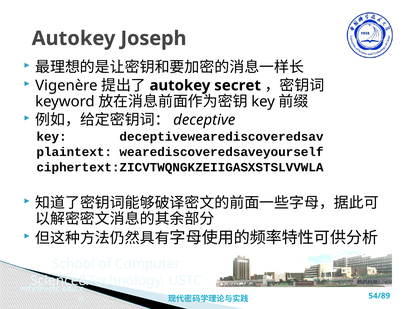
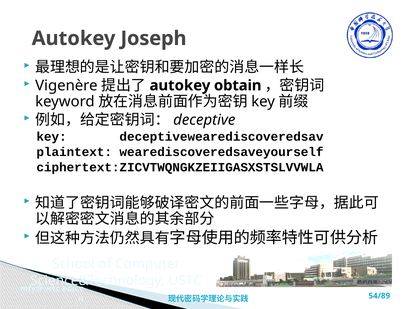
secret: secret -> obtain
